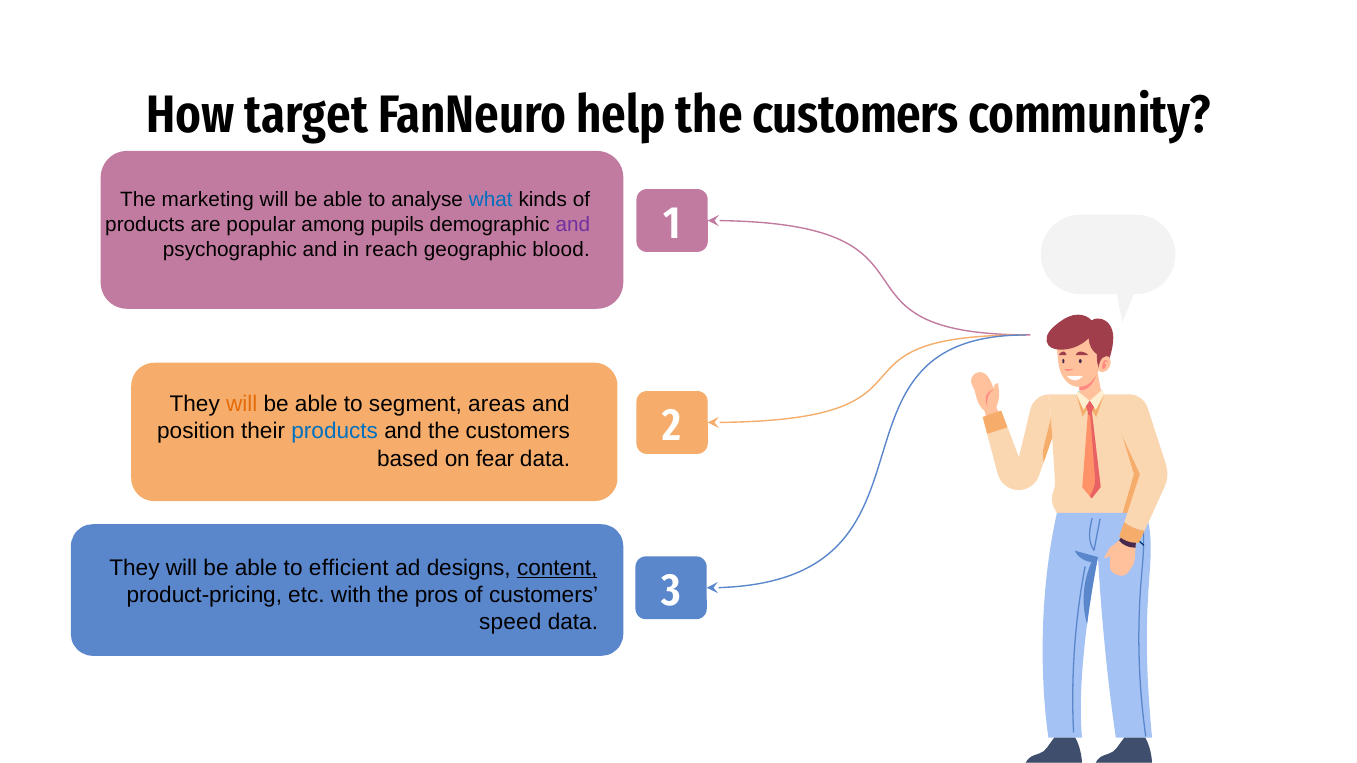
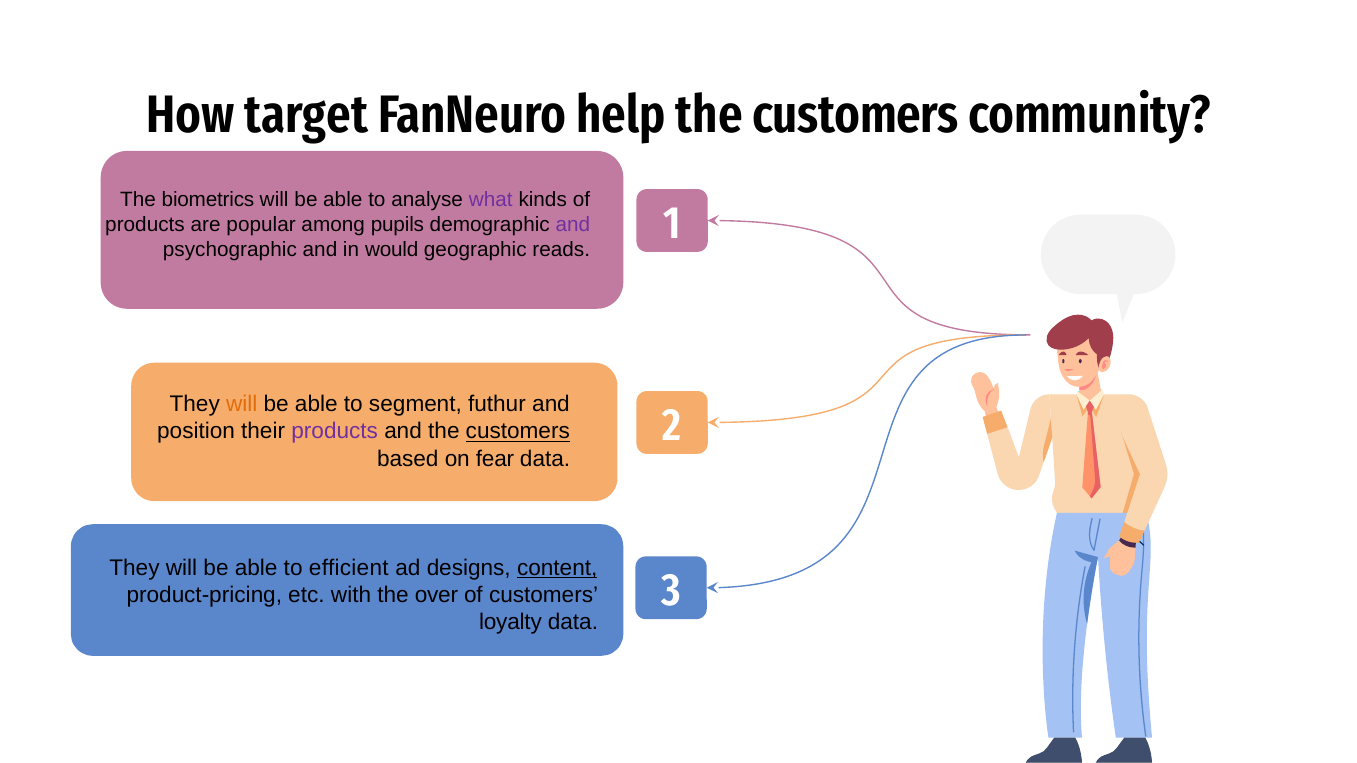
marketing: marketing -> biometrics
what colour: blue -> purple
reach: reach -> would
blood: blood -> reads
areas: areas -> futhur
products at (335, 432) colour: blue -> purple
customers at (518, 432) underline: none -> present
pros: pros -> over
speed: speed -> loyalty
